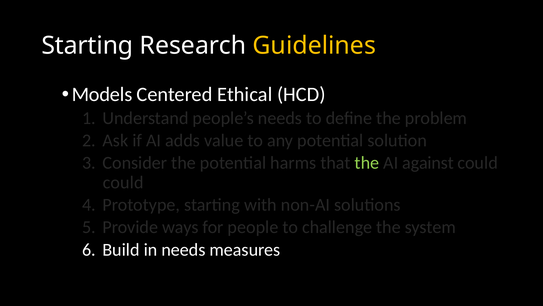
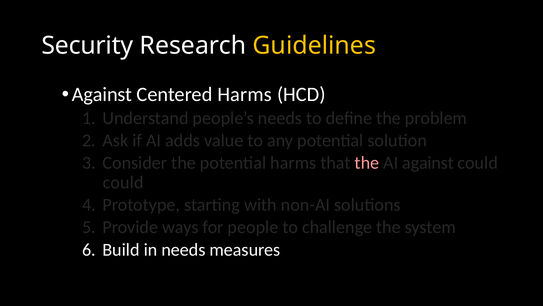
Starting at (87, 46): Starting -> Security
Models at (102, 94): Models -> Against
Centered Ethical: Ethical -> Harms
the at (367, 163) colour: light green -> pink
